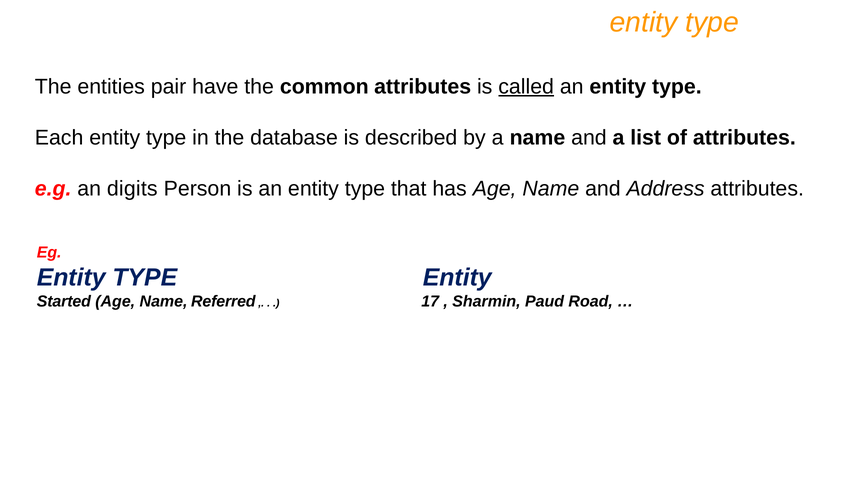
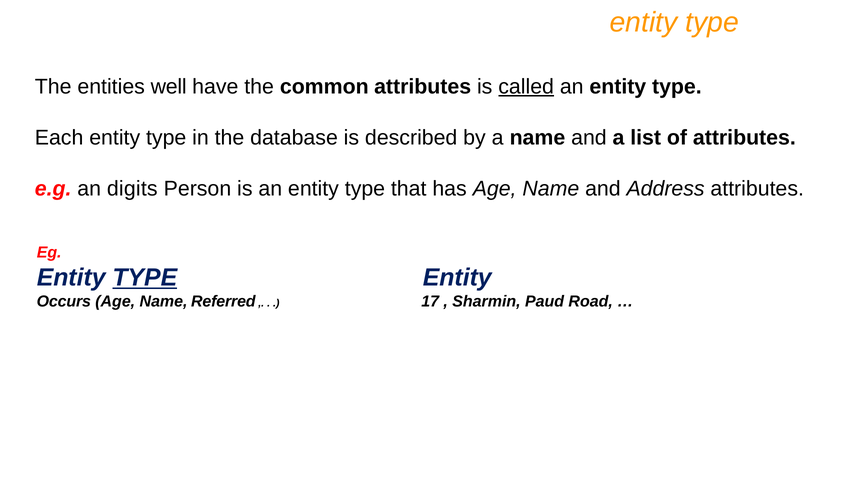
pair: pair -> well
TYPE at (145, 278) underline: none -> present
Started: Started -> Occurs
